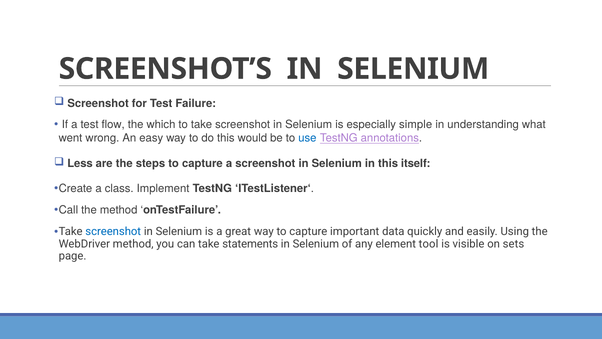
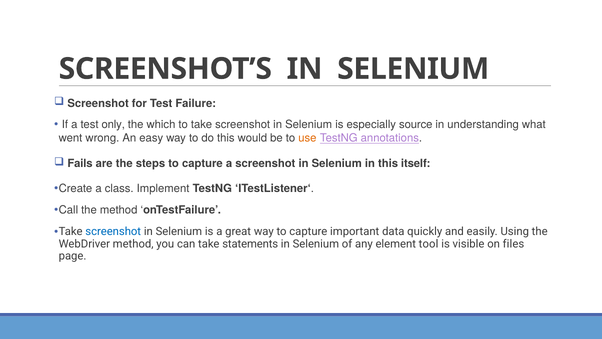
flow: flow -> only
simple: simple -> source
use colour: blue -> orange
Less: Less -> Fails
sets: sets -> files
